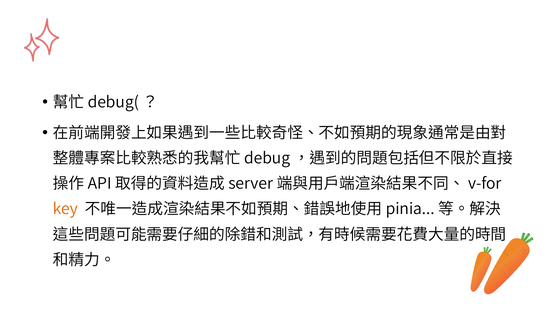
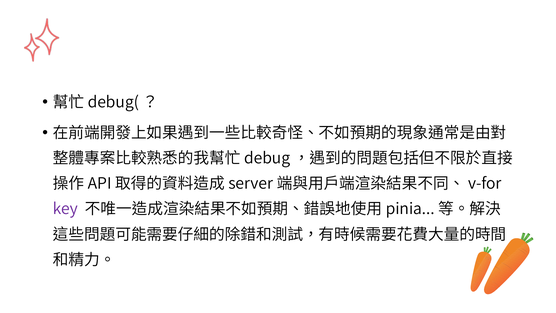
key colour: orange -> purple
